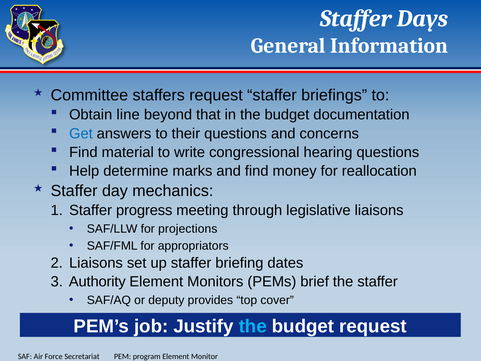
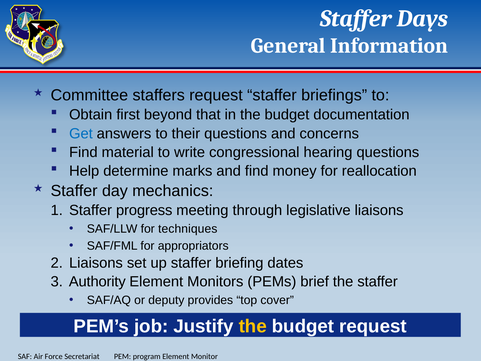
line: line -> first
projections: projections -> techniques
the at (253, 326) colour: light blue -> yellow
